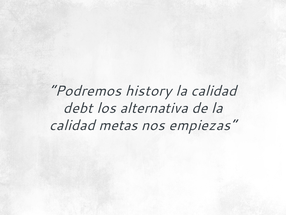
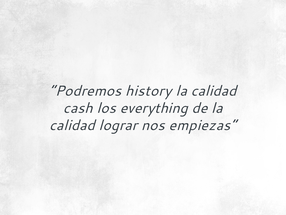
debt: debt -> cash
alternativa: alternativa -> everything
metas: metas -> lograr
